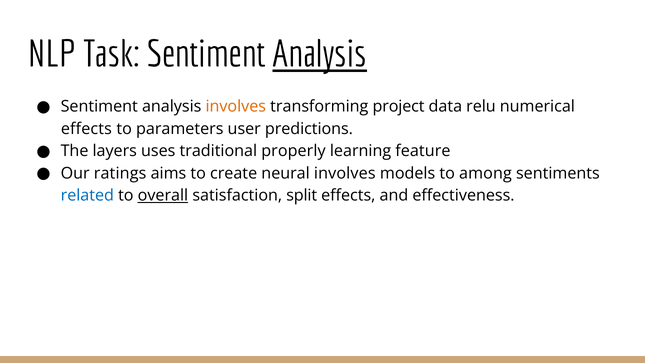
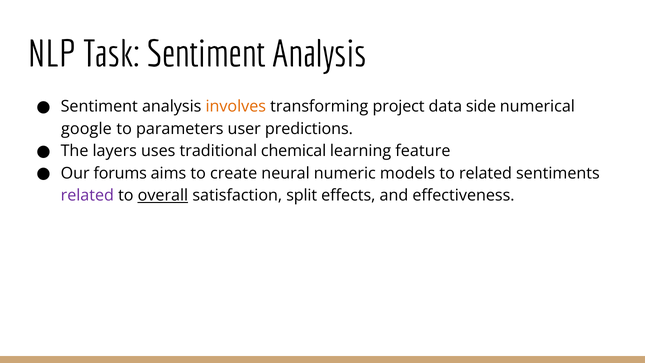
Analysis at (320, 55) underline: present -> none
relu: relu -> side
effects at (86, 129): effects -> google
properly: properly -> chemical
ratings: ratings -> forums
neural involves: involves -> numeric
to among: among -> related
related at (87, 196) colour: blue -> purple
